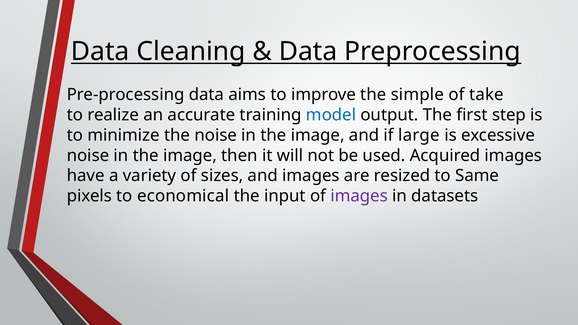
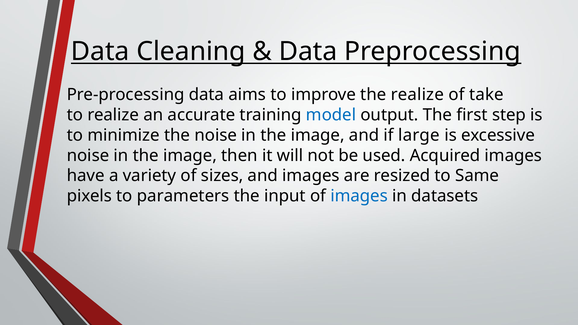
the simple: simple -> realize
economical: economical -> parameters
images at (359, 196) colour: purple -> blue
